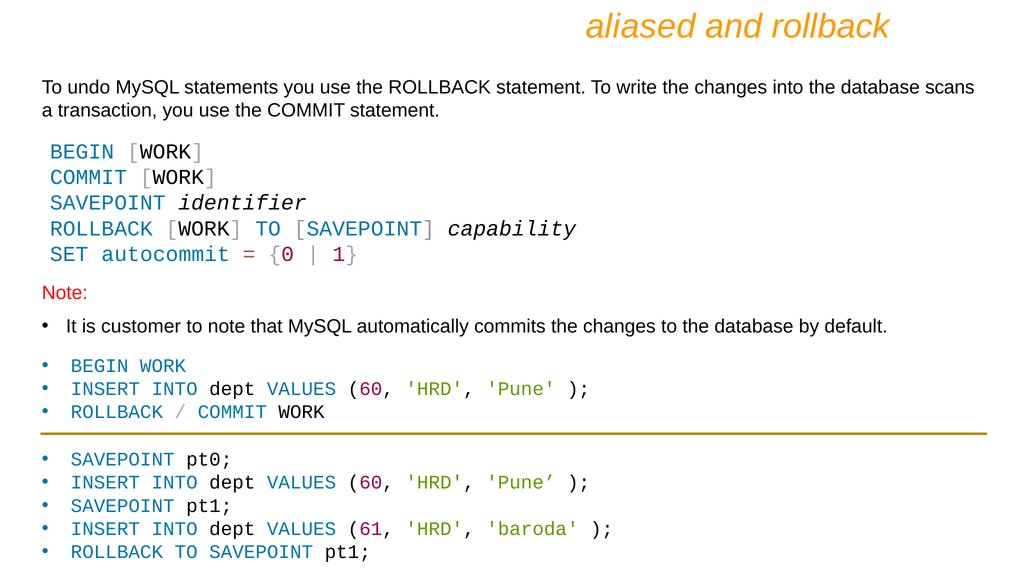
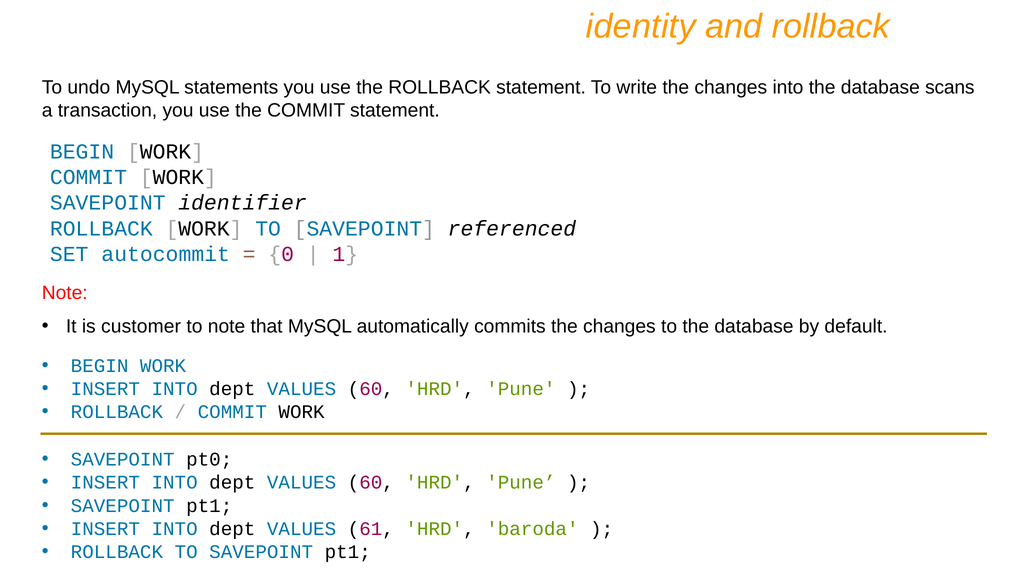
aliased: aliased -> identity
capability: capability -> referenced
